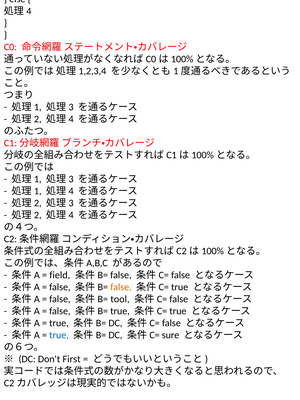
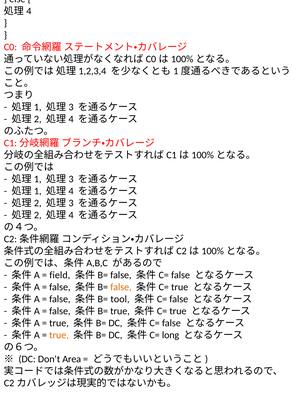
true at (59, 335) colour: blue -> orange
sure: sure -> long
First: First -> Area
